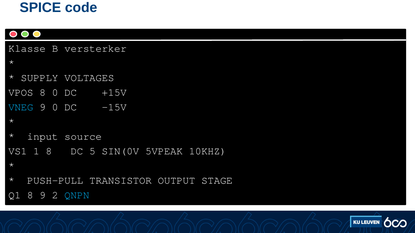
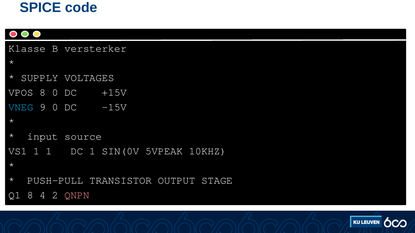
1 8: 8 -> 1
DC 5: 5 -> 1
8 9: 9 -> 4
QNPN colour: light blue -> pink
